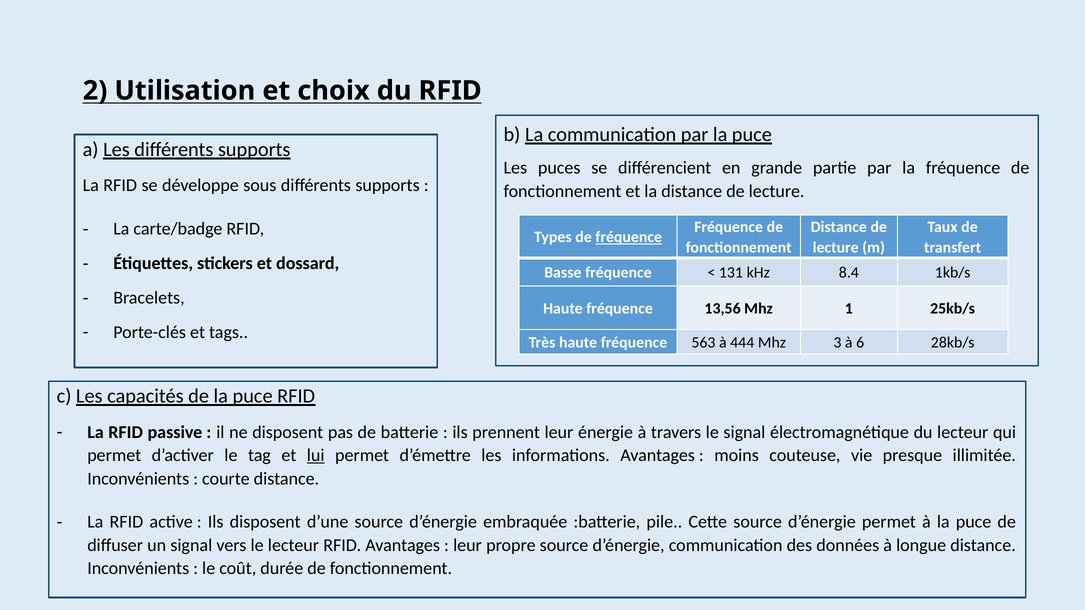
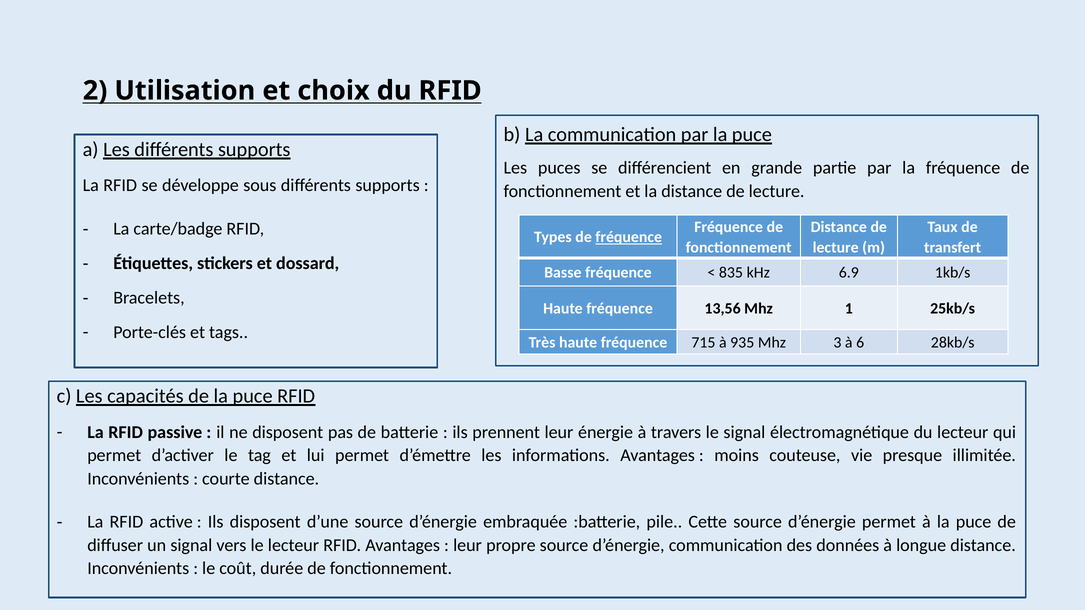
131: 131 -> 835
8.4: 8.4 -> 6.9
563: 563 -> 715
444: 444 -> 935
lui underline: present -> none
